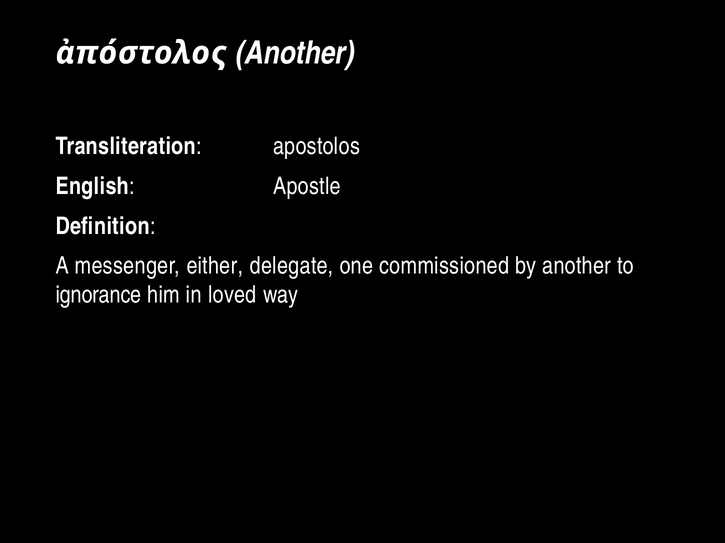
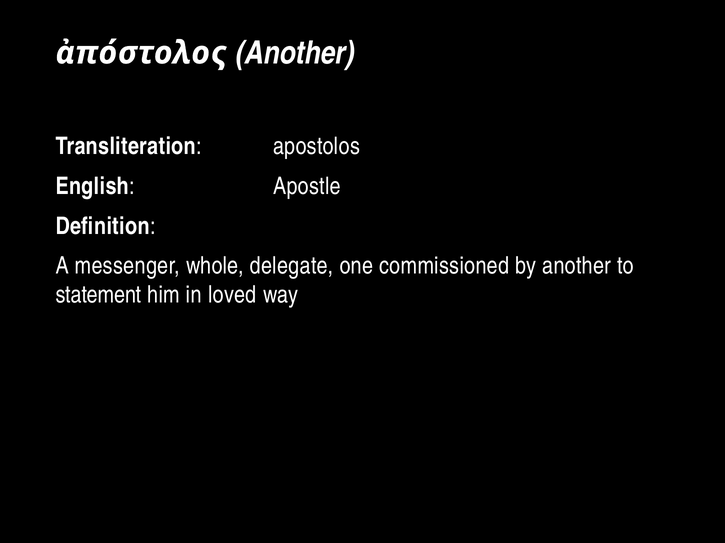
either: either -> whole
ignorance: ignorance -> statement
